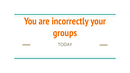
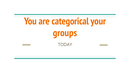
incorrectly: incorrectly -> categorical
